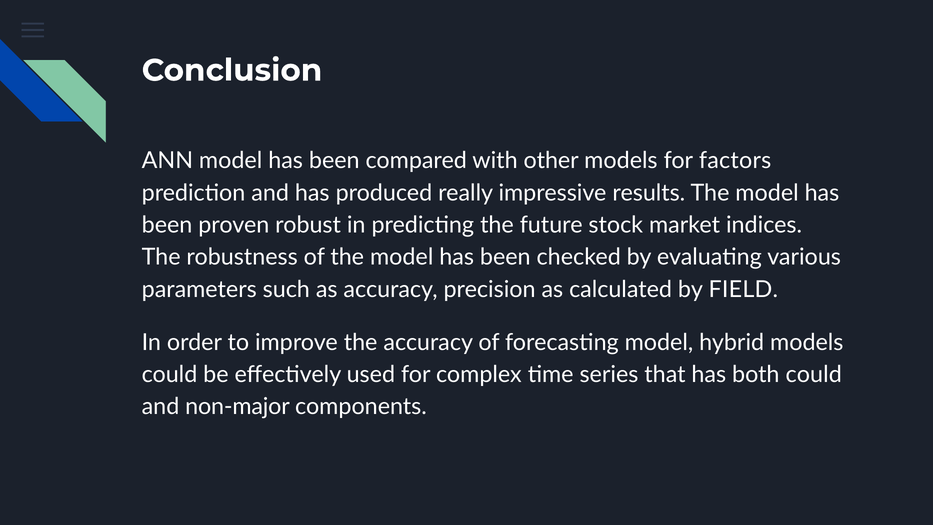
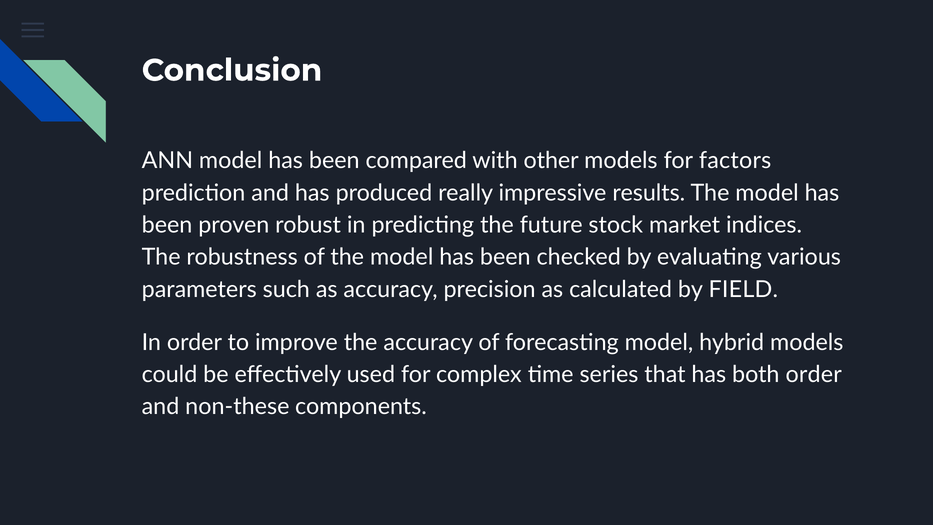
both could: could -> order
non-major: non-major -> non-these
